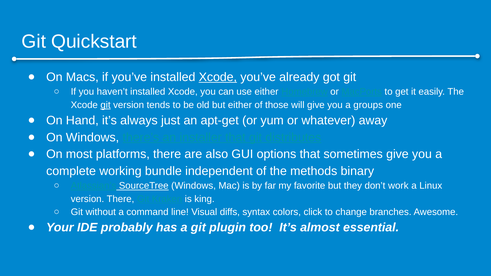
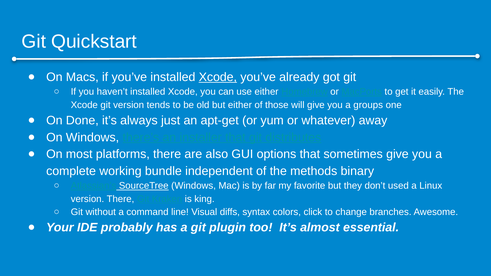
git at (106, 105) underline: present -> none
Hand: Hand -> Done
work: work -> used
